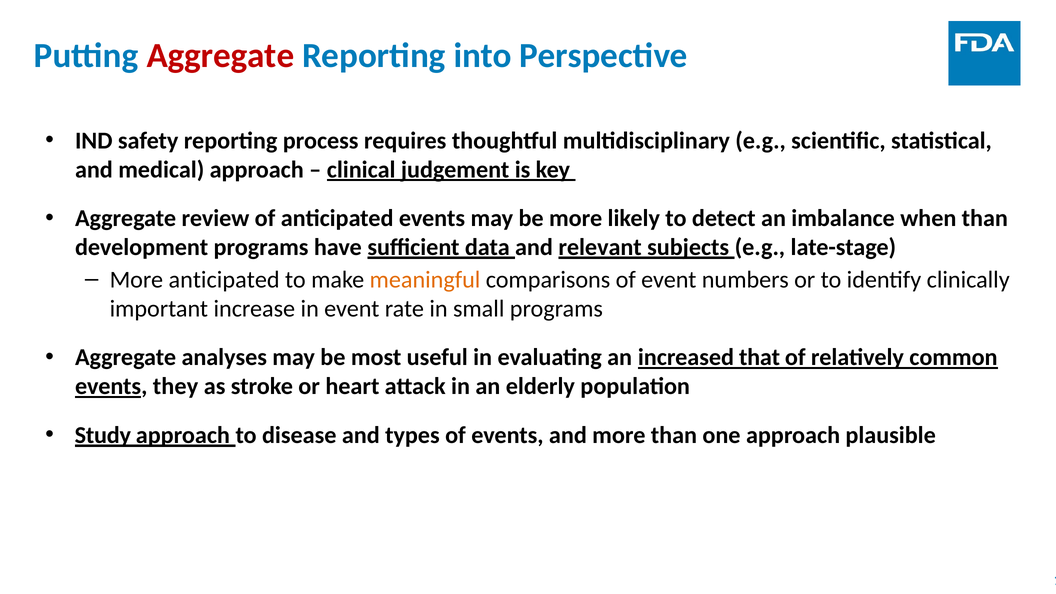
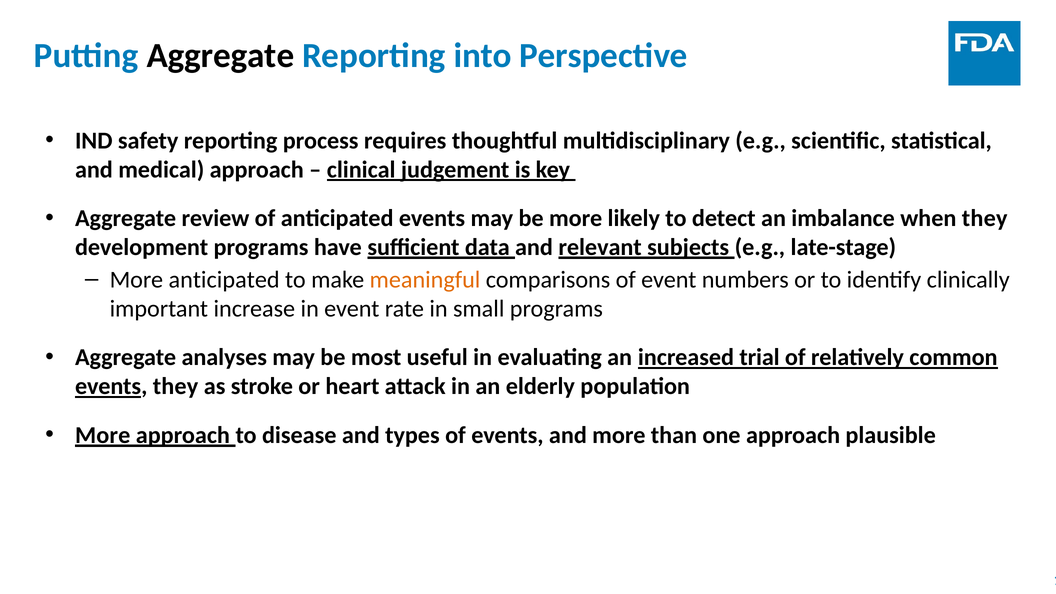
Aggregate at (220, 56) colour: red -> black
when than: than -> they
that: that -> trial
Study at (103, 435): Study -> More
